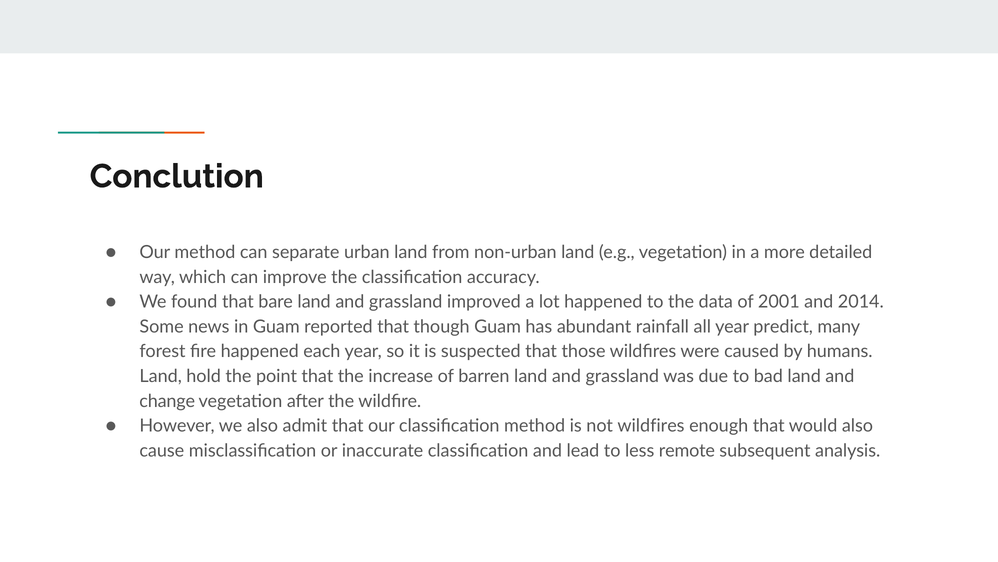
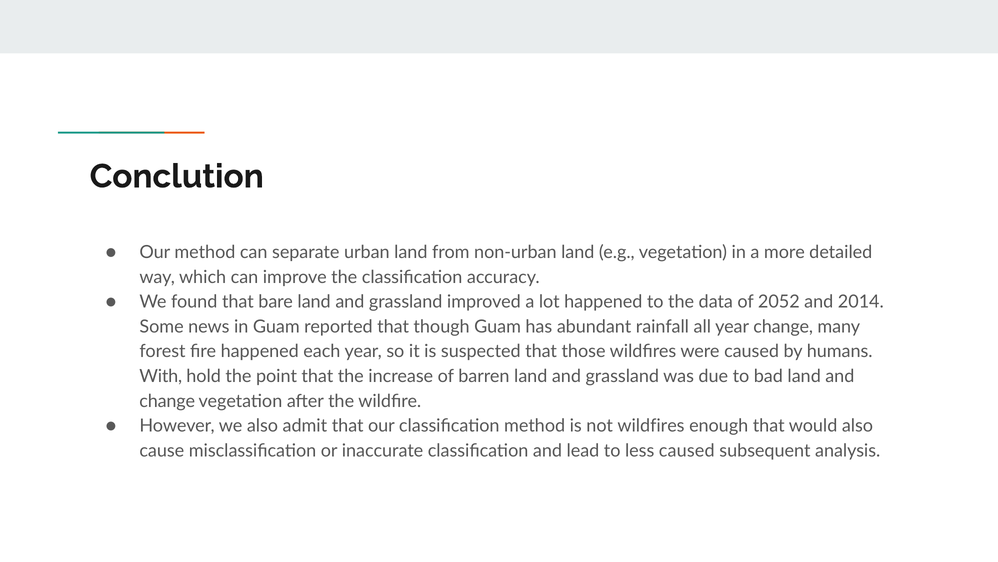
2001: 2001 -> 2052
year predict: predict -> change
Land at (161, 376): Land -> With
less remote: remote -> caused
